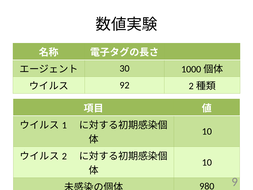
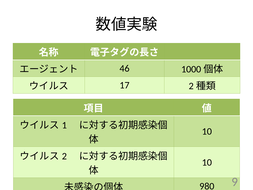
30: 30 -> 46
92: 92 -> 17
